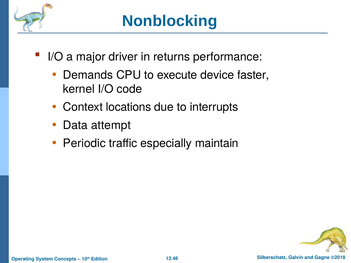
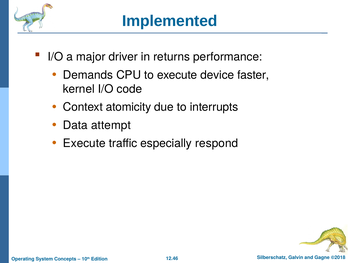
Nonblocking: Nonblocking -> Implemented
locations: locations -> atomicity
Periodic at (84, 144): Periodic -> Execute
maintain: maintain -> respond
